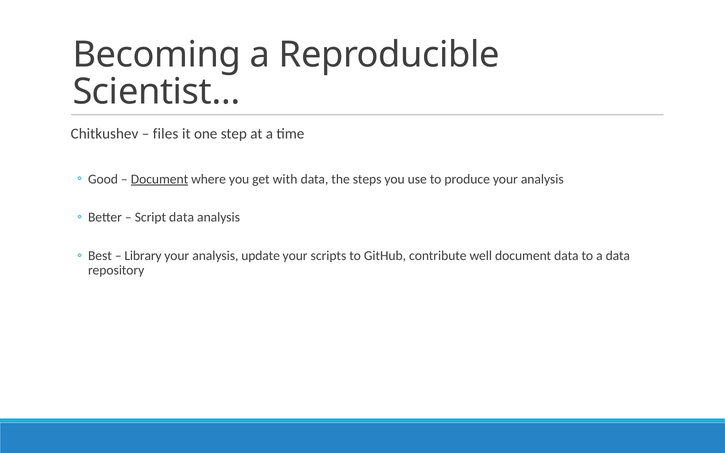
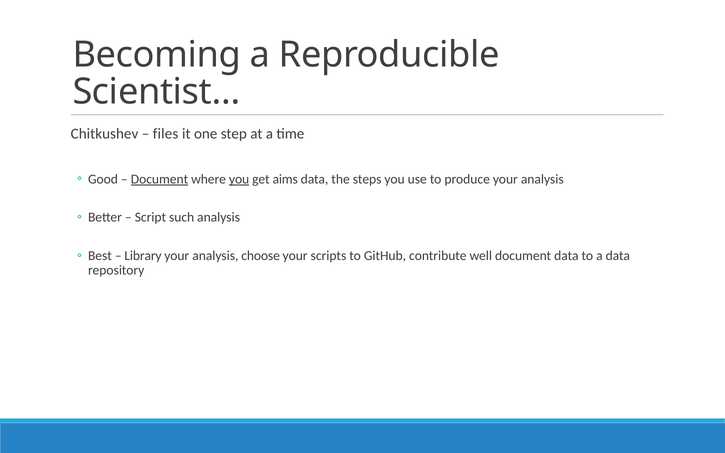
you at (239, 179) underline: none -> present
with: with -> aims
Script data: data -> such
update: update -> choose
